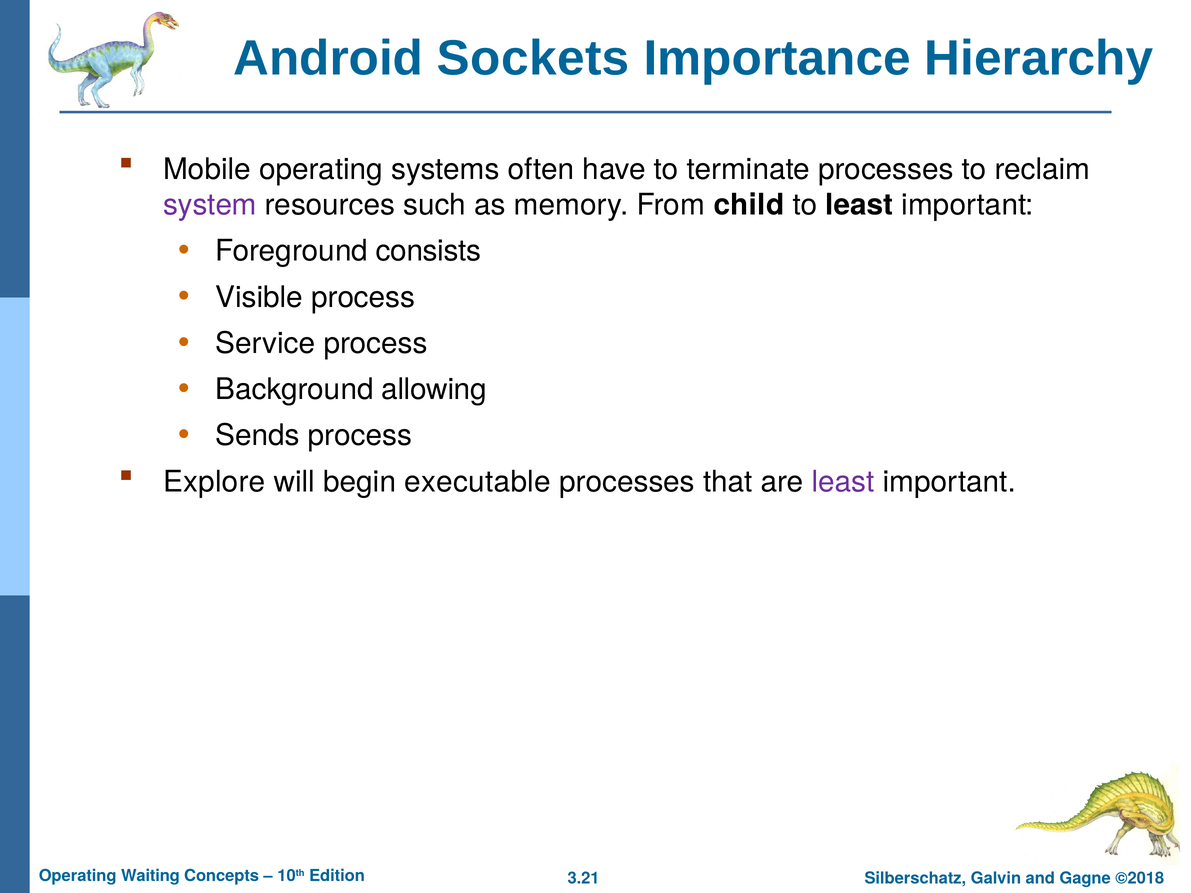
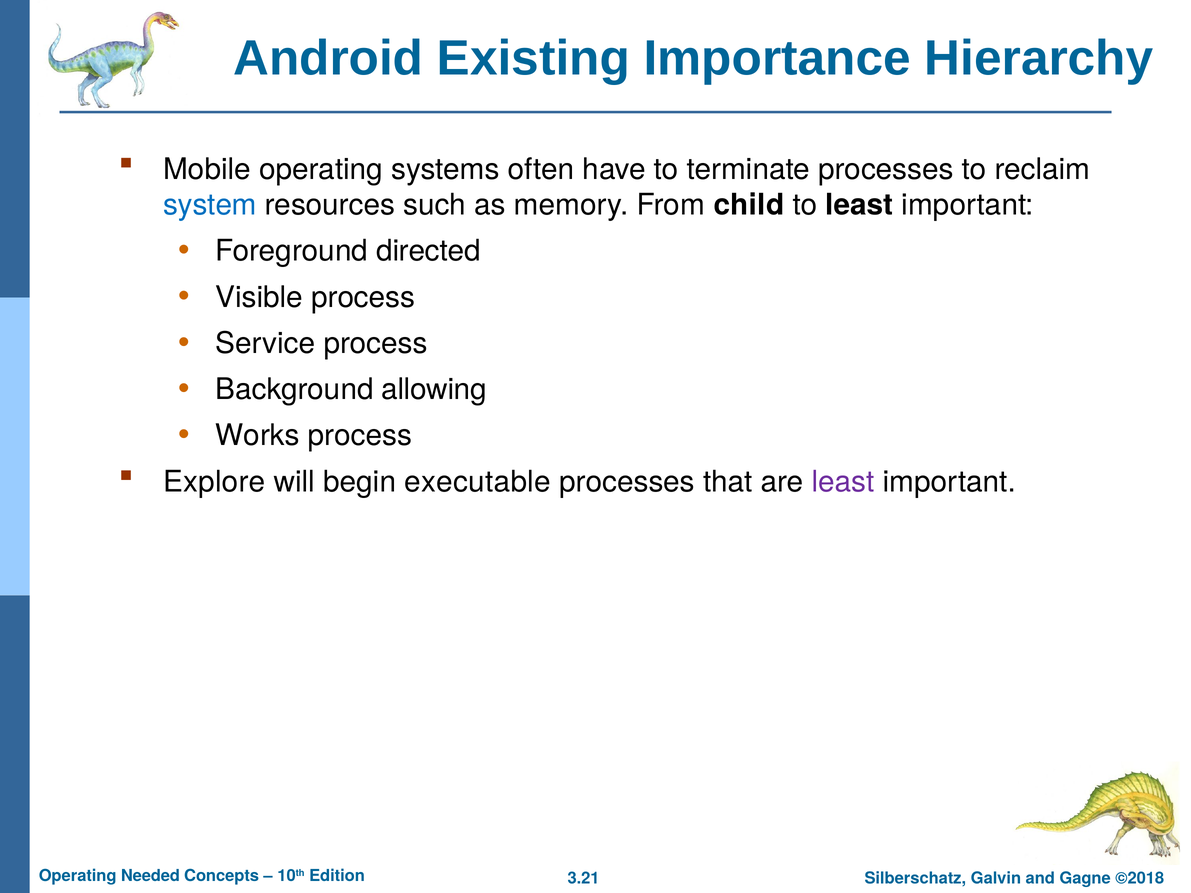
Sockets: Sockets -> Existing
system colour: purple -> blue
consists: consists -> directed
Sends: Sends -> Works
Waiting: Waiting -> Needed
